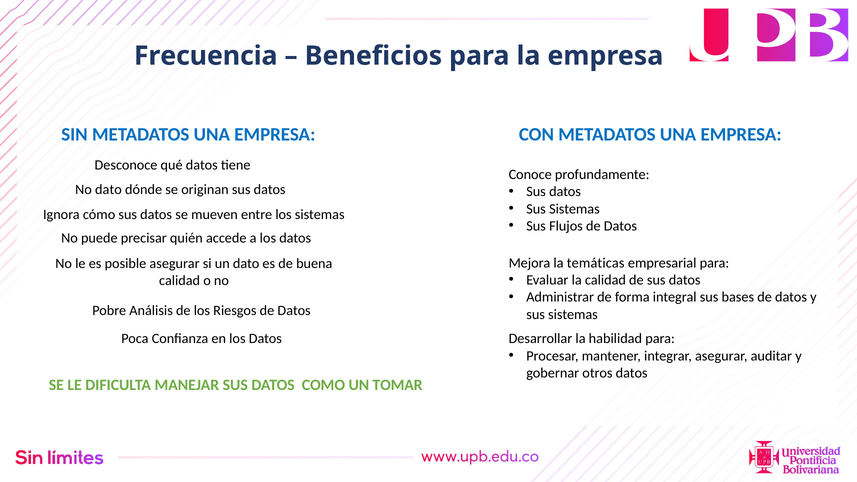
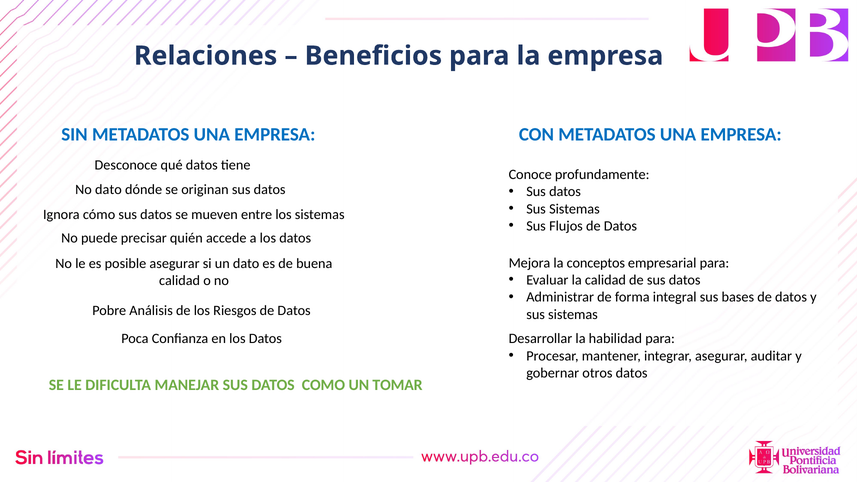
Frecuencia: Frecuencia -> Relaciones
temáticas: temáticas -> conceptos
